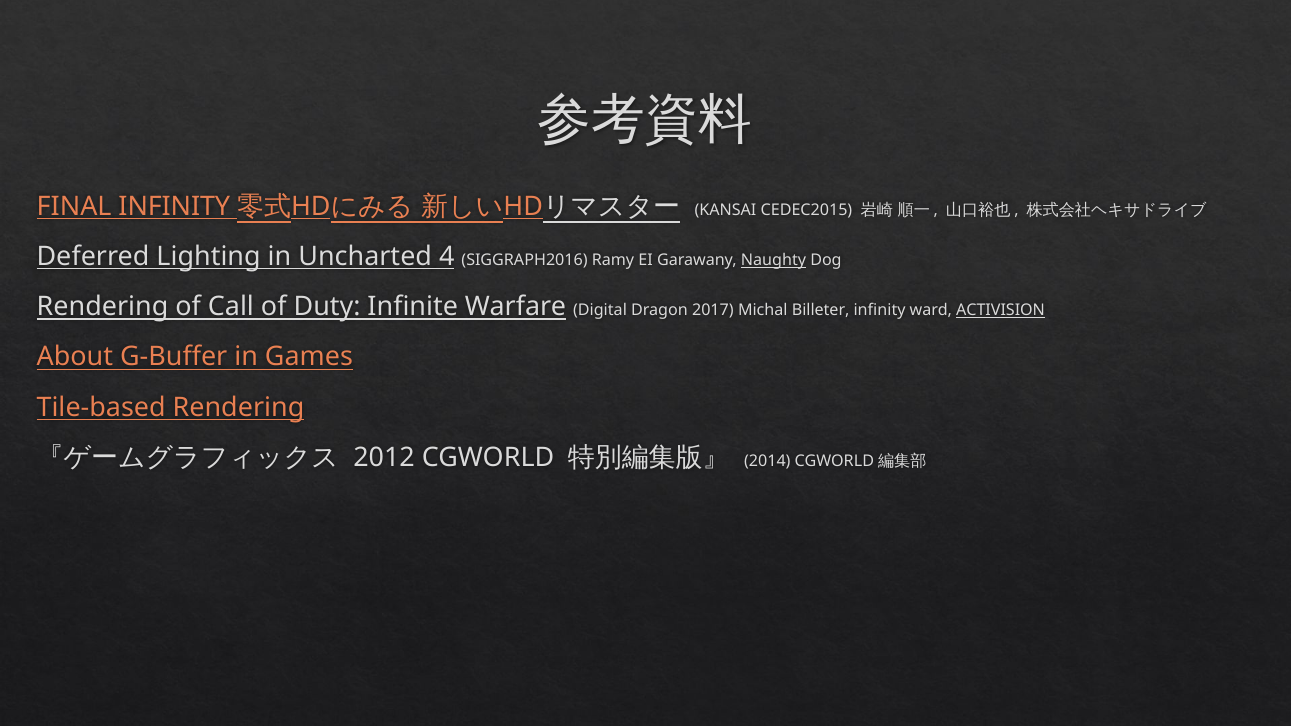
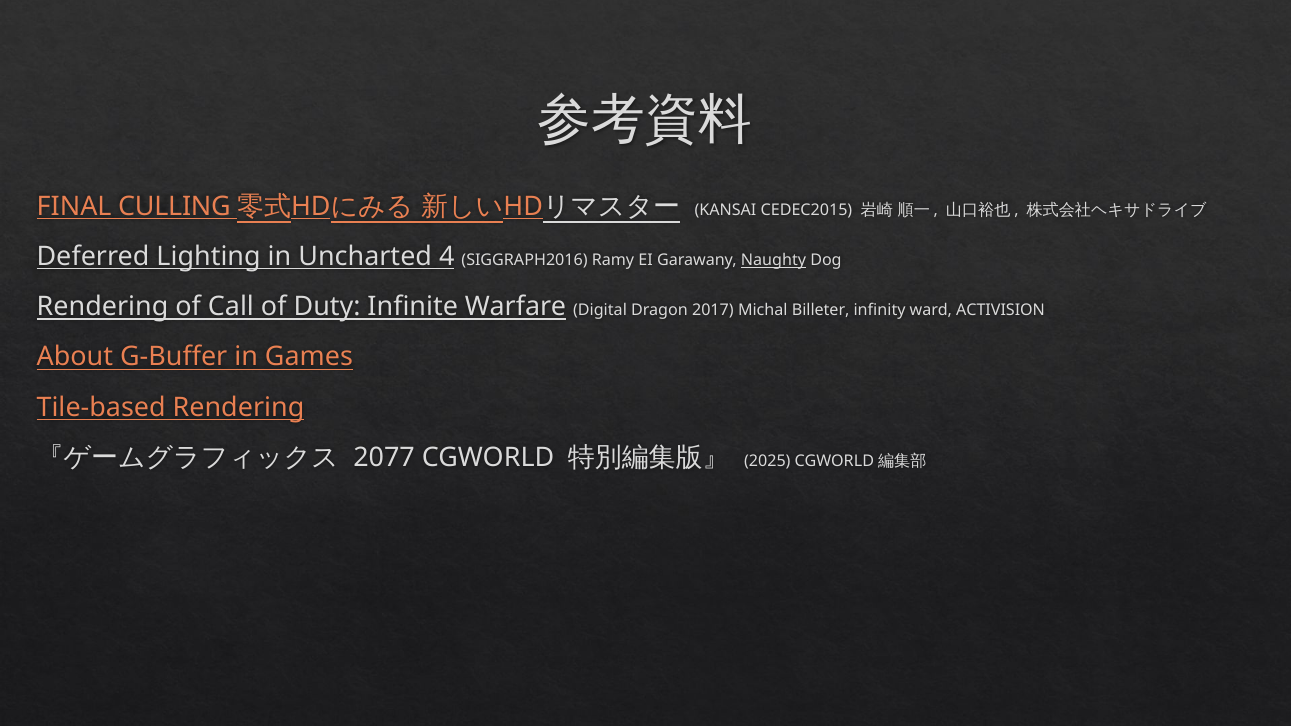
FINAL INFINITY: INFINITY -> CULLING
ACTIVISION underline: present -> none
2012: 2012 -> 2077
2014: 2014 -> 2025
